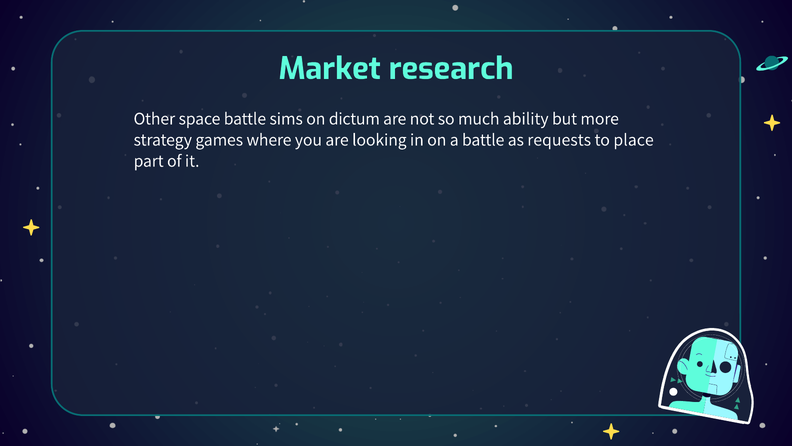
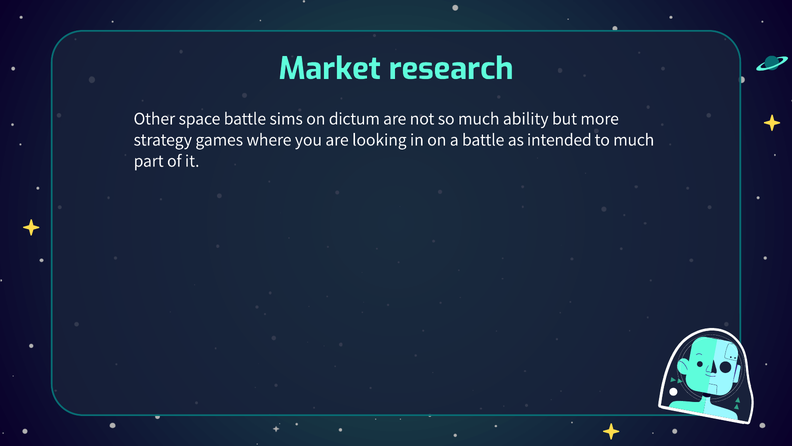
requests: requests -> intended
to place: place -> much
